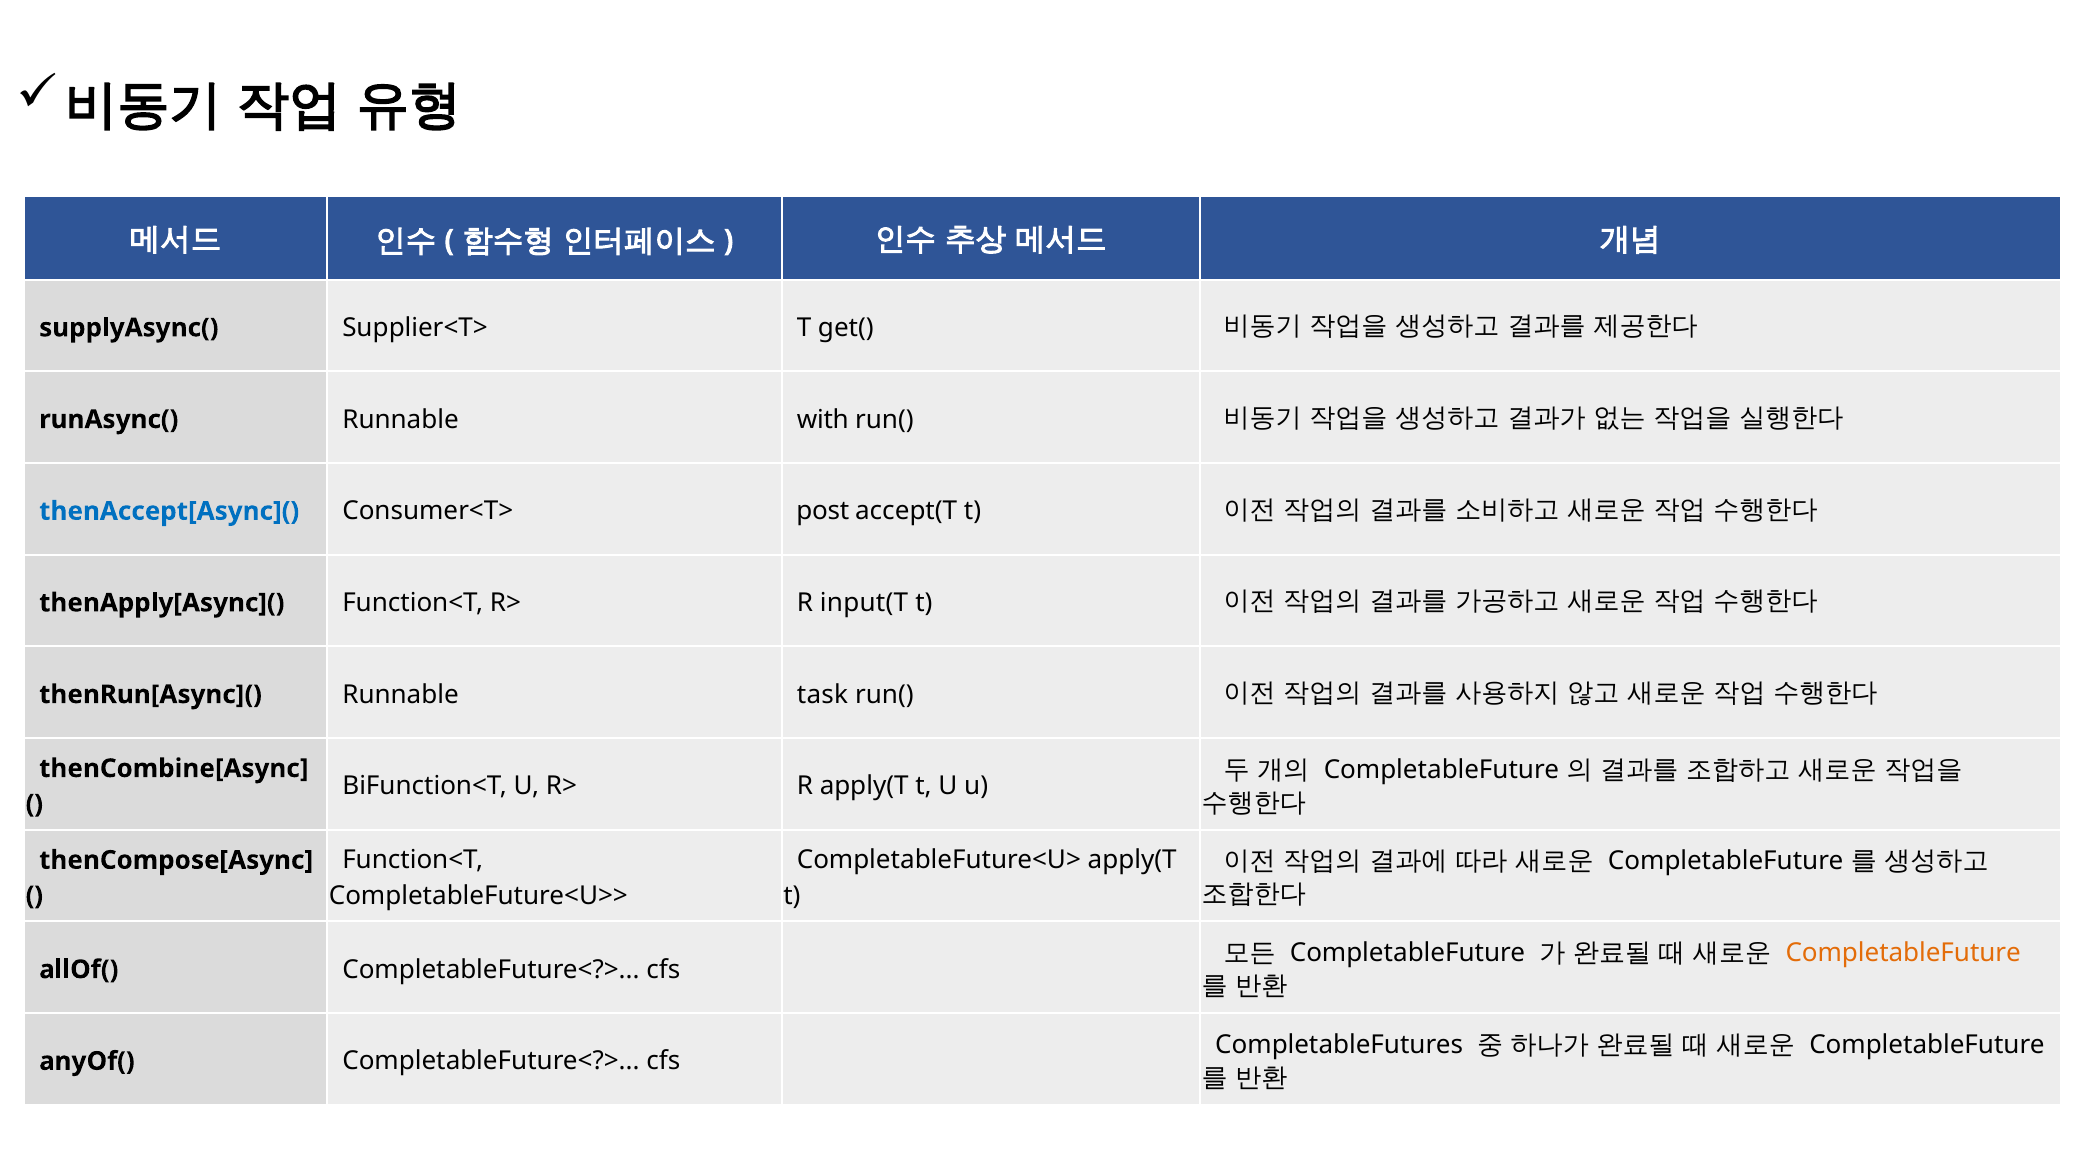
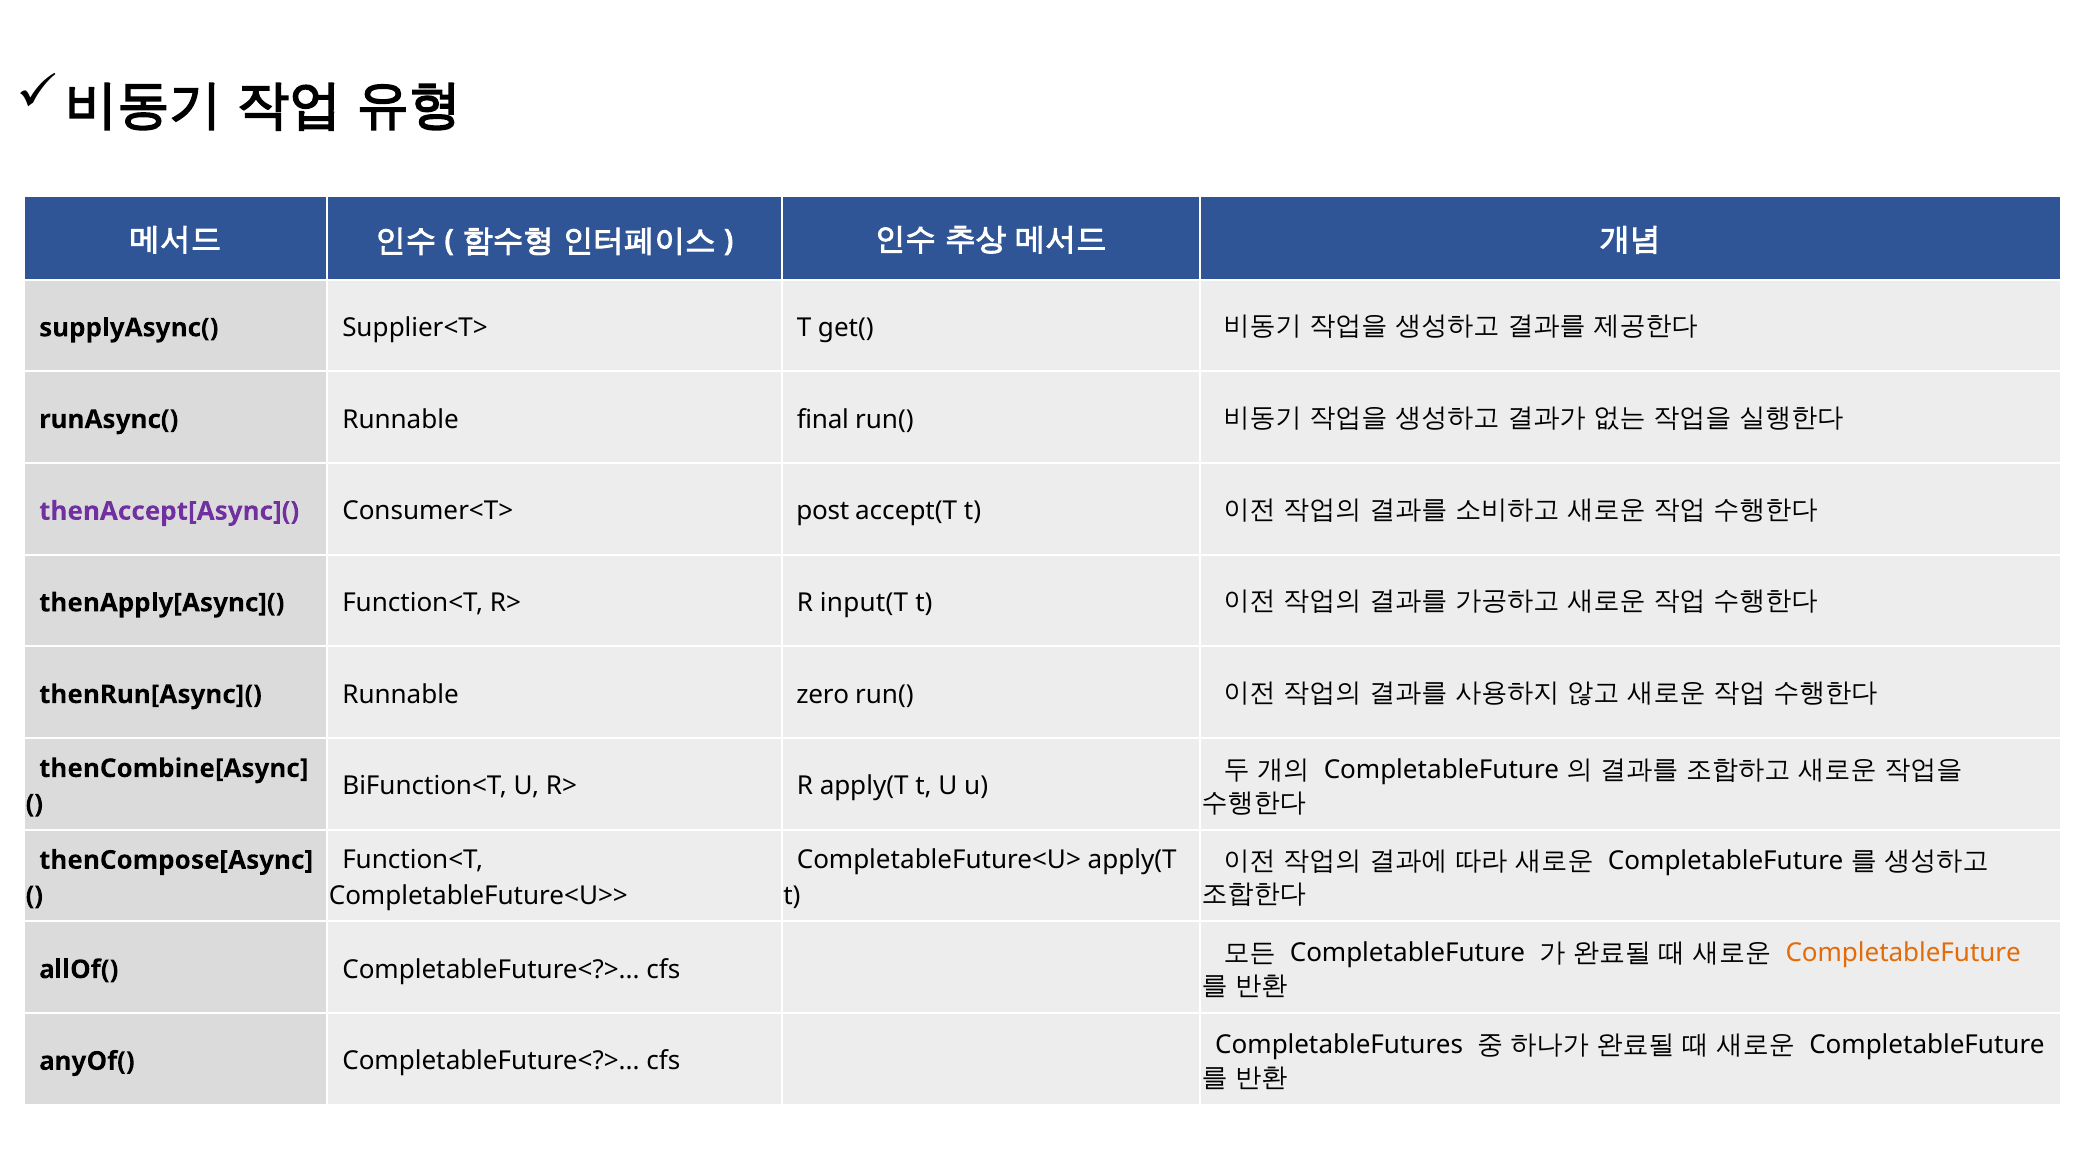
with: with -> final
thenAccept[Async]( colour: blue -> purple
task: task -> zero
